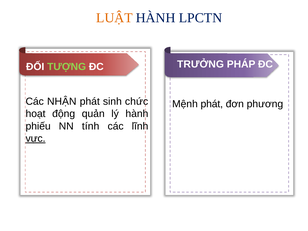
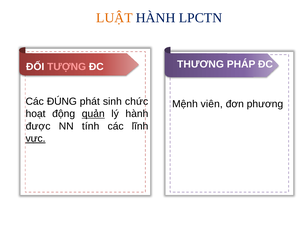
TƯỢNG colour: light green -> pink
TRƯỞNG: TRƯỞNG -> THƯƠNG
NHẬN: NHẬN -> ĐÚNG
Mệnh phát: phát -> viên
quản underline: none -> present
phiếu: phiếu -> được
